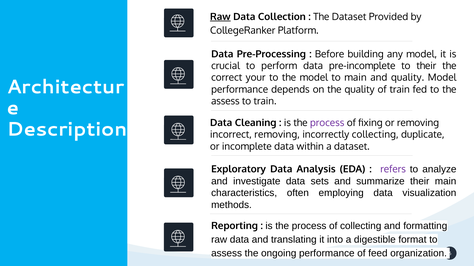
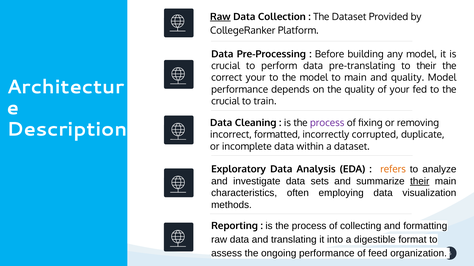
pre-incomplete: pre-incomplete -> pre-translating
of train: train -> your
assess at (225, 102): assess -> crucial
incorrect removing: removing -> formatted
incorrectly collecting: collecting -> corrupted
refers colour: purple -> orange
their at (420, 182) underline: none -> present
